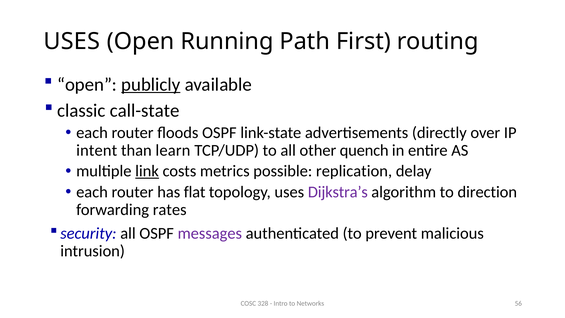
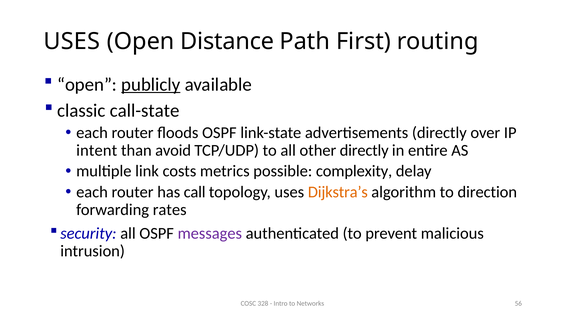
Running: Running -> Distance
learn: learn -> avoid
other quench: quench -> directly
link underline: present -> none
replication: replication -> complexity
flat: flat -> call
Dijkstra’s colour: purple -> orange
